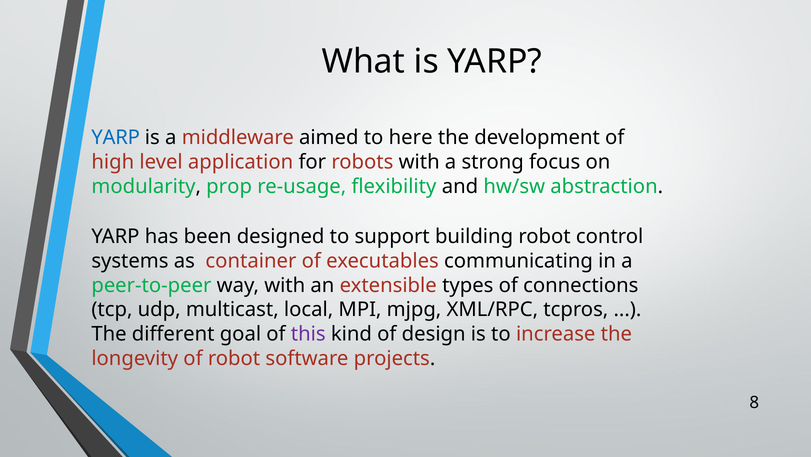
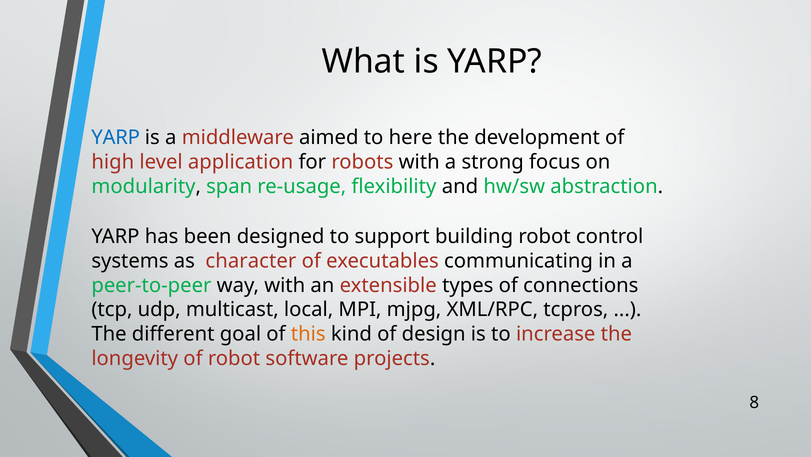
prop: prop -> span
container: container -> character
this colour: purple -> orange
